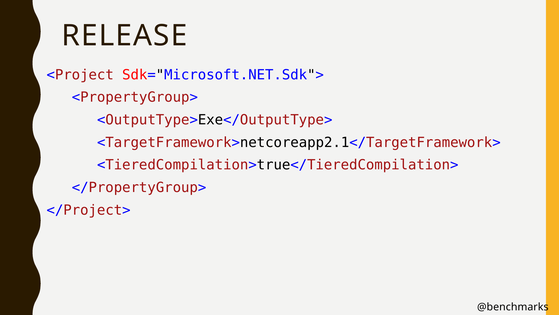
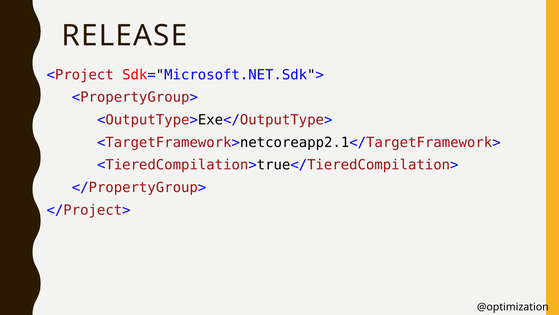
@benchmarks: @benchmarks -> @optimization
